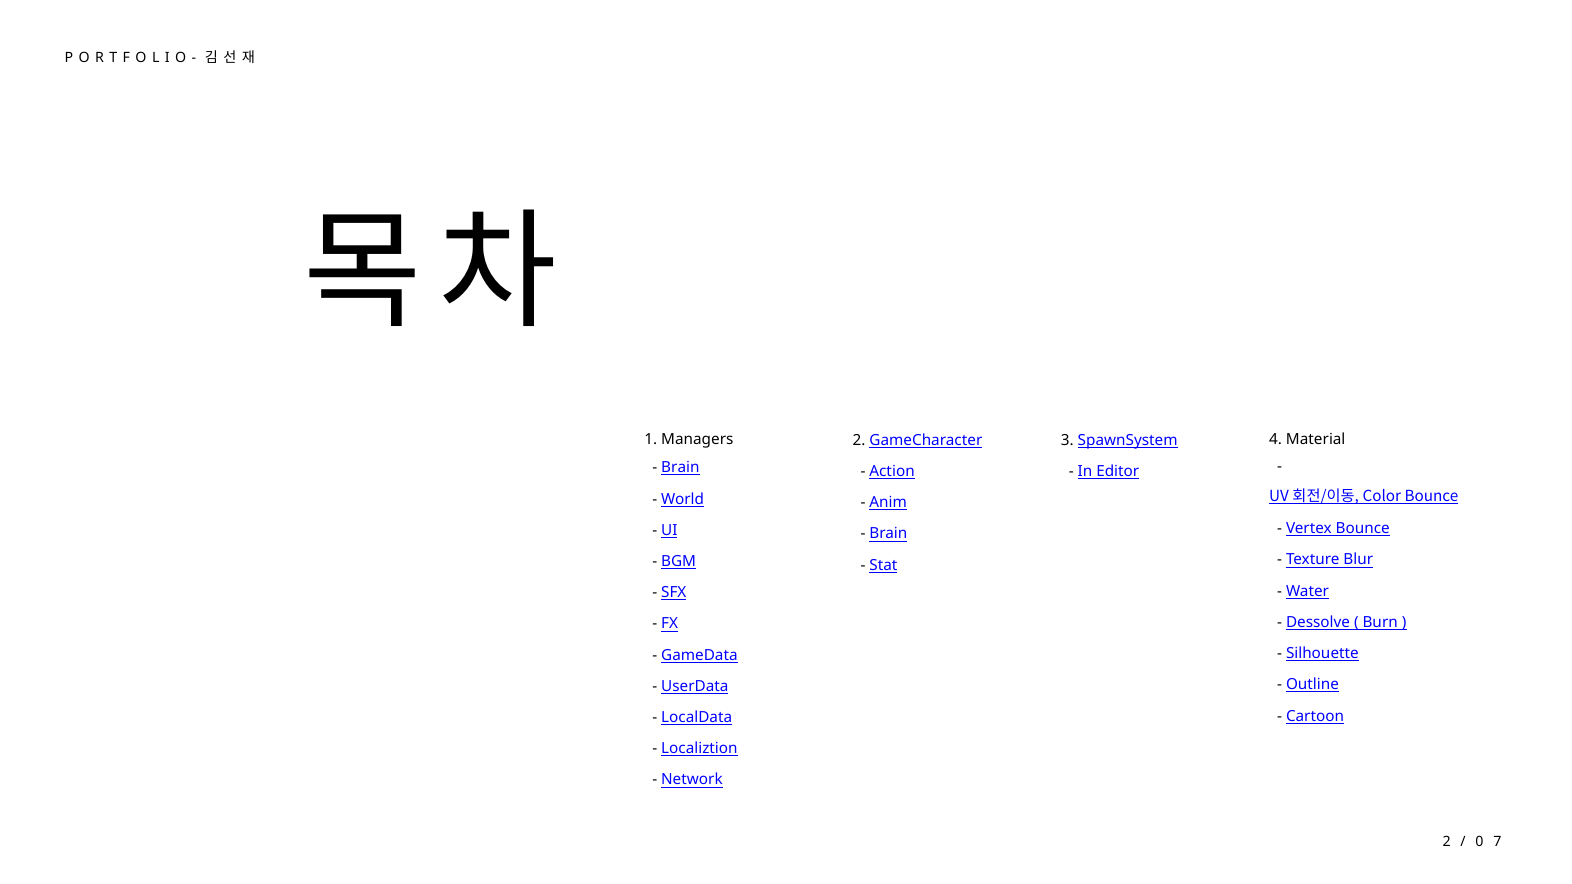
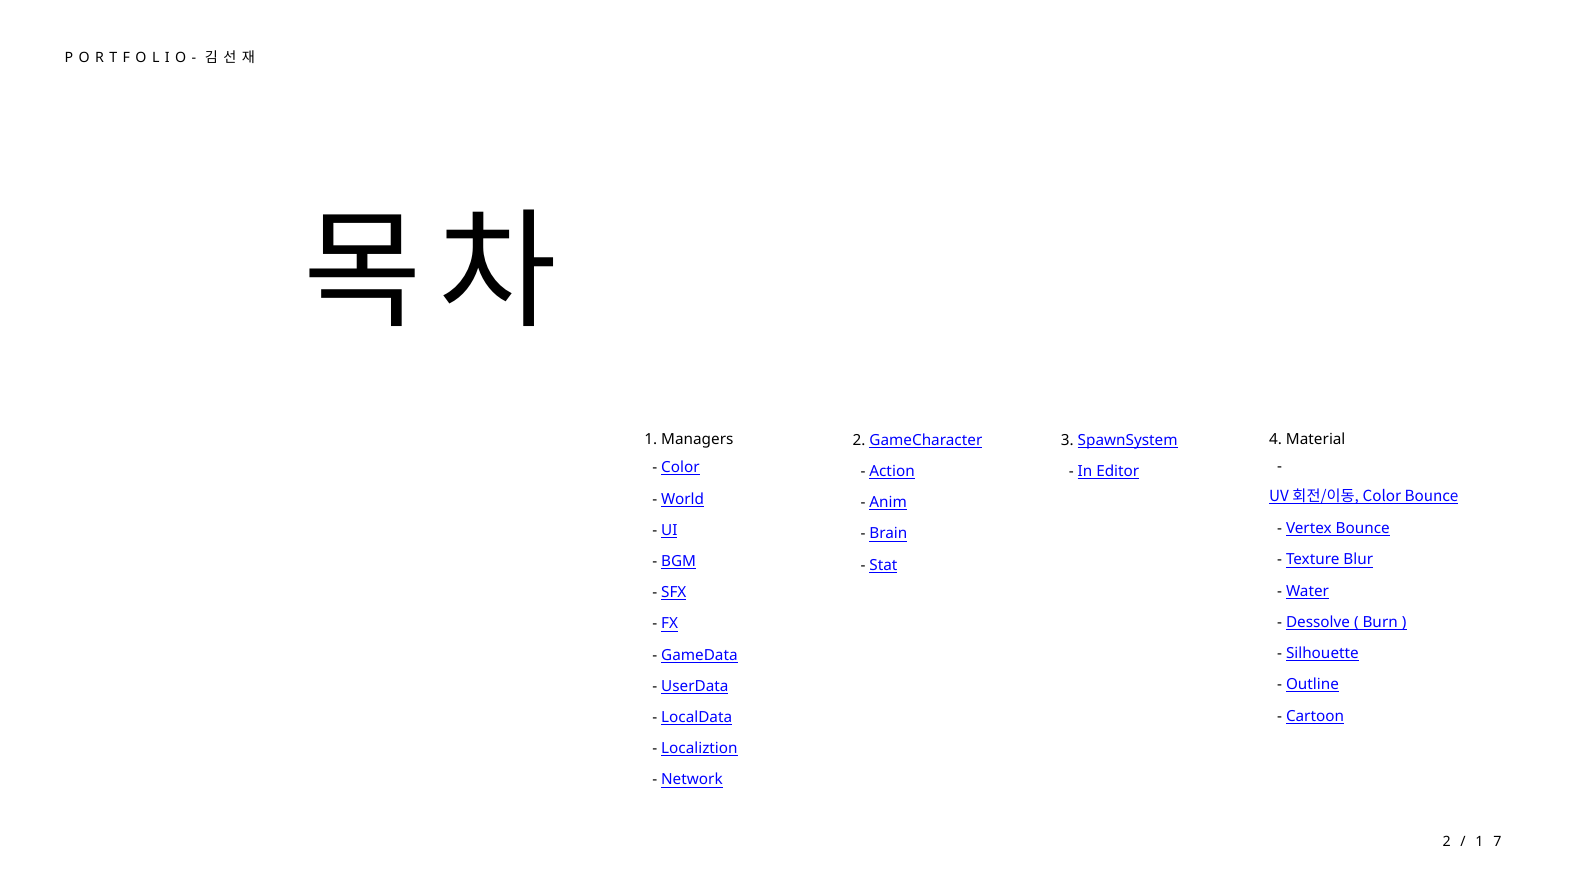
Brain at (680, 468): Brain -> Color
0 at (1480, 842): 0 -> 1
